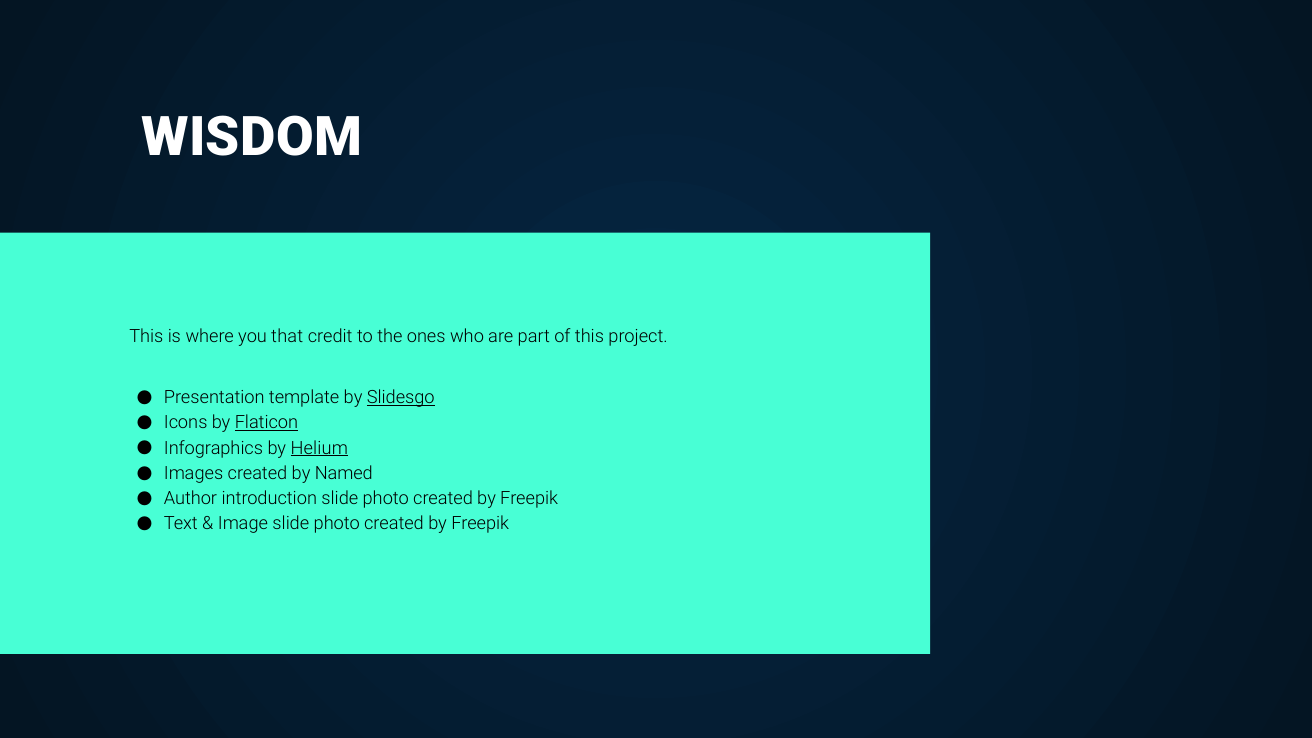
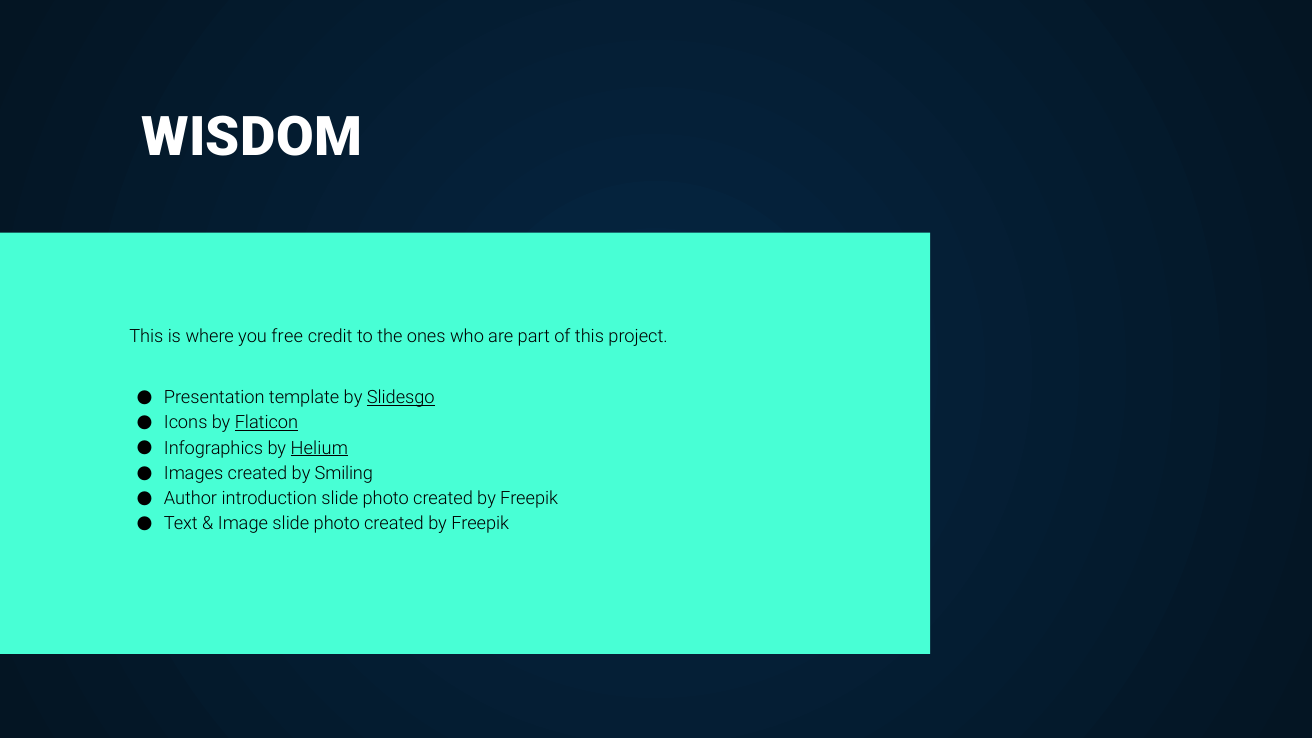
that: that -> free
Named: Named -> Smiling
